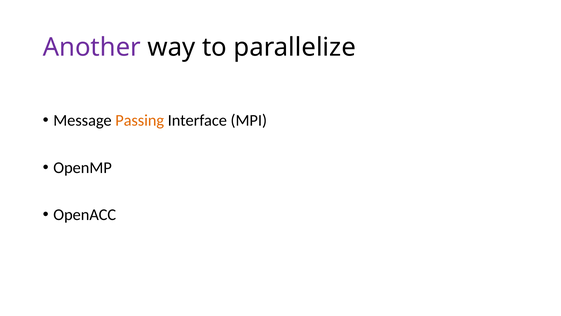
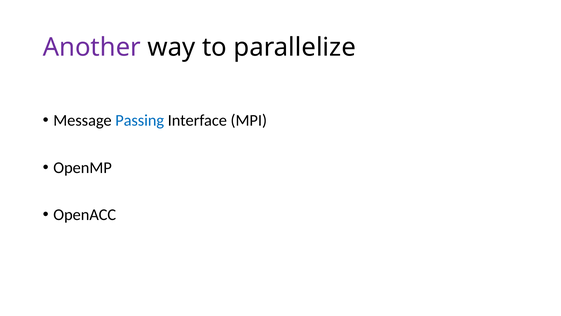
Passing colour: orange -> blue
